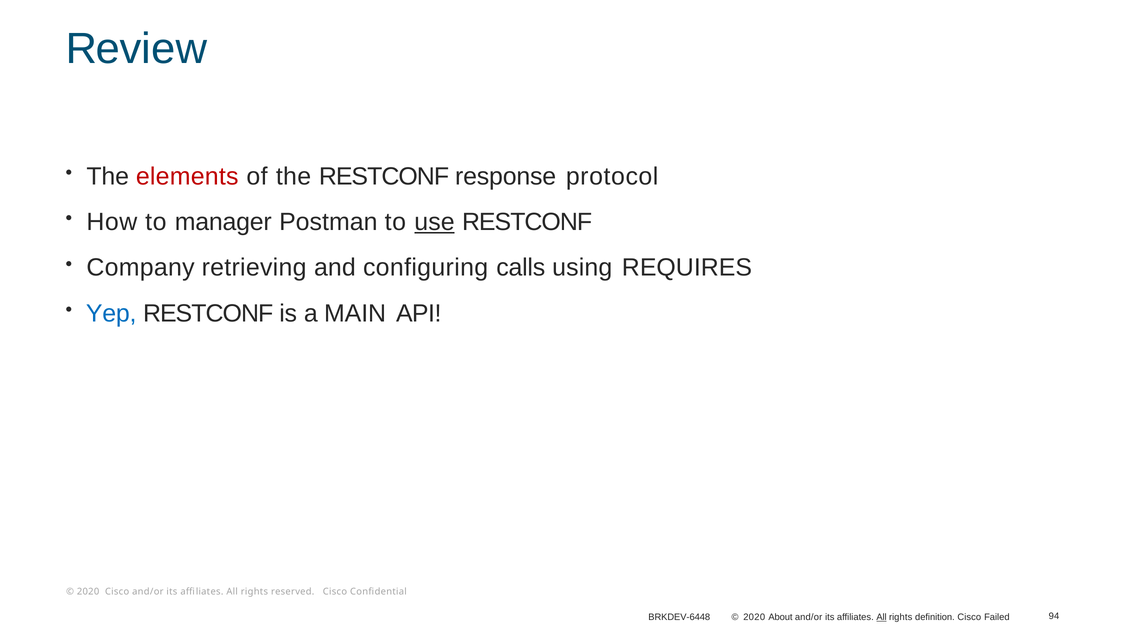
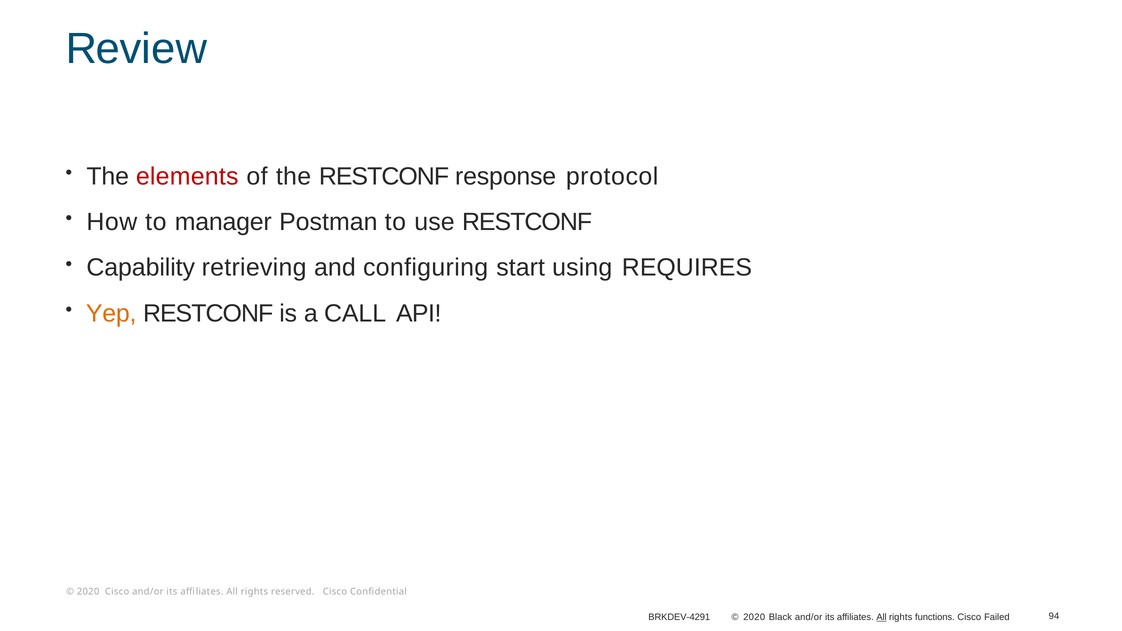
use underline: present -> none
Company: Company -> Capability
calls: calls -> start
Yep colour: blue -> orange
MAIN: MAIN -> CALL
BRKDEV-6448: BRKDEV-6448 -> BRKDEV-4291
About: About -> Black
definition: definition -> functions
